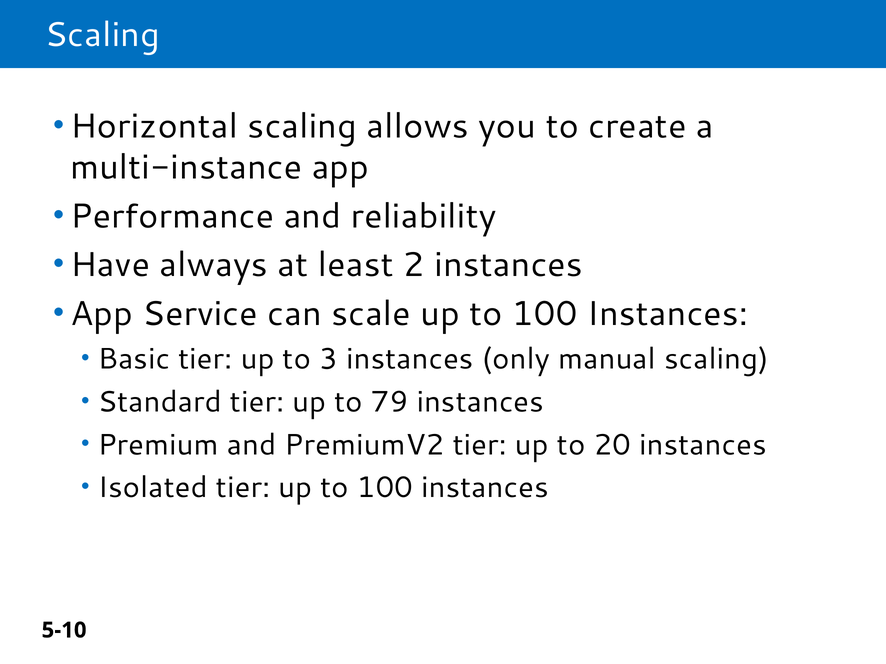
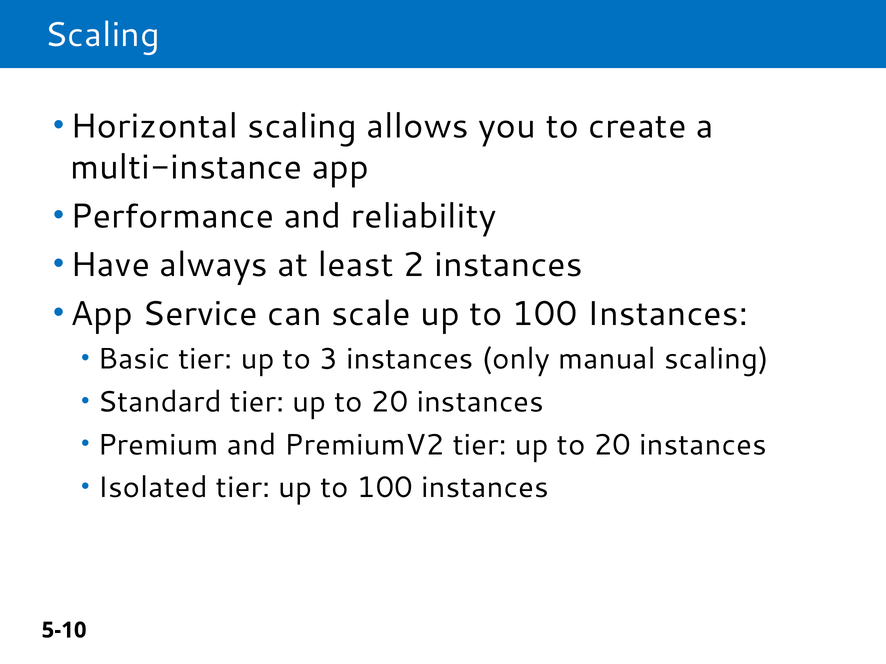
79 at (390, 402): 79 -> 20
